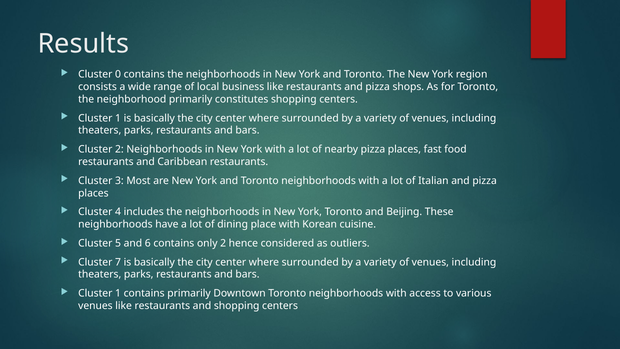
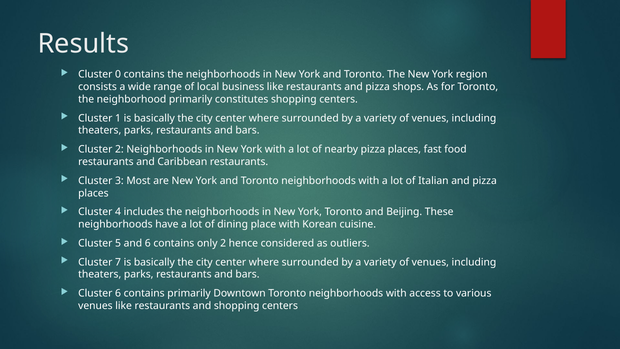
1 at (118, 293): 1 -> 6
